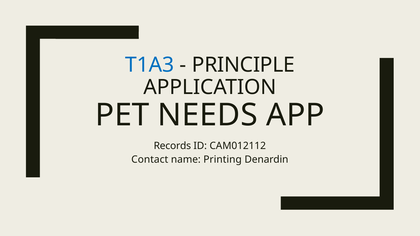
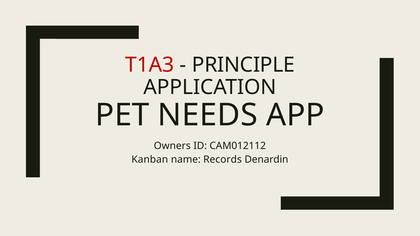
T1A3 colour: blue -> red
Records: Records -> Owners
Contact: Contact -> Kanban
Printing: Printing -> Records
